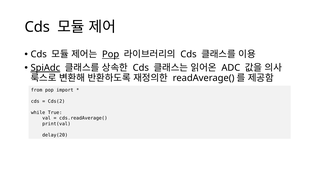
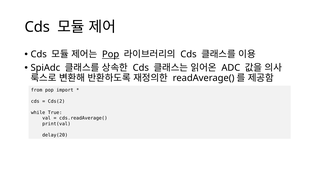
SpiAdc underline: present -> none
